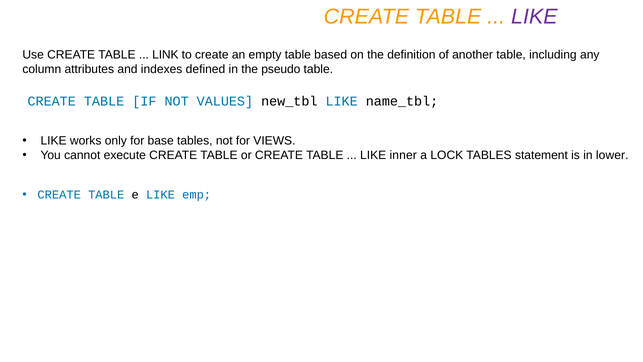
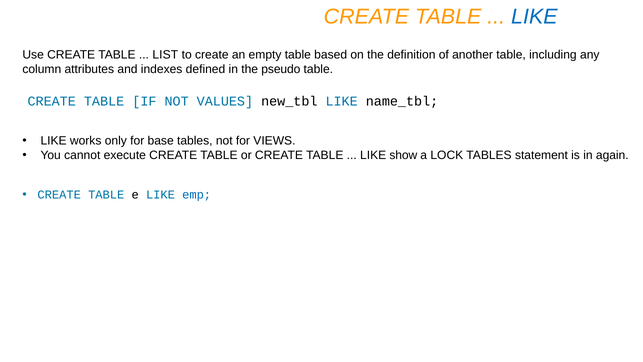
LIKE at (534, 17) colour: purple -> blue
LINK: LINK -> LIST
inner: inner -> show
lower: lower -> again
